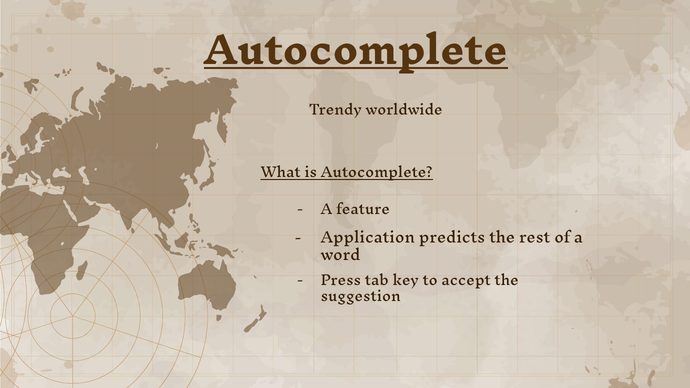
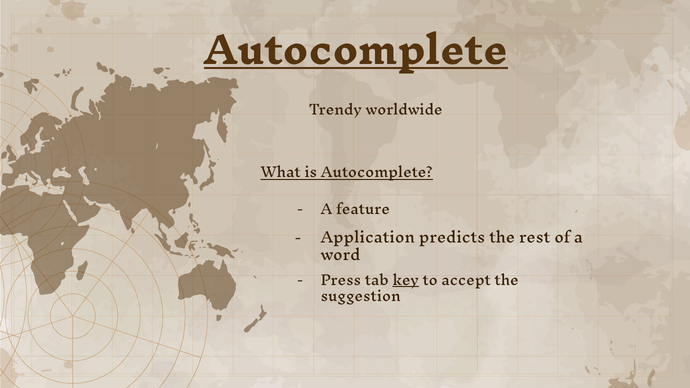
key underline: none -> present
